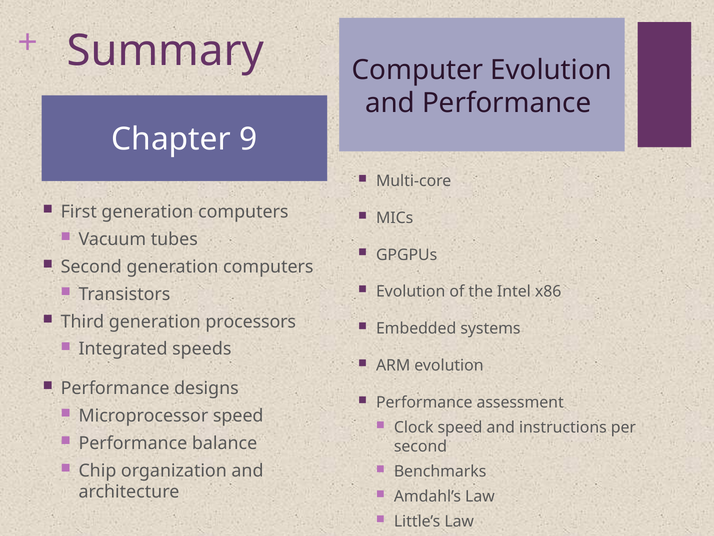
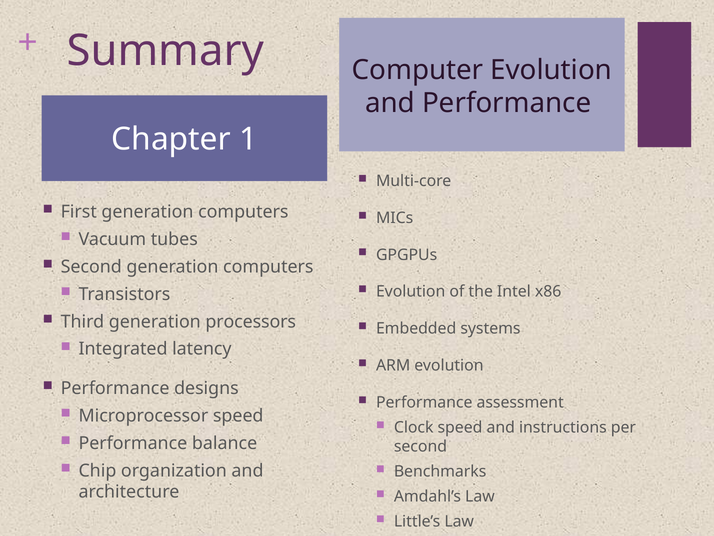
9: 9 -> 1
speeds: speeds -> latency
